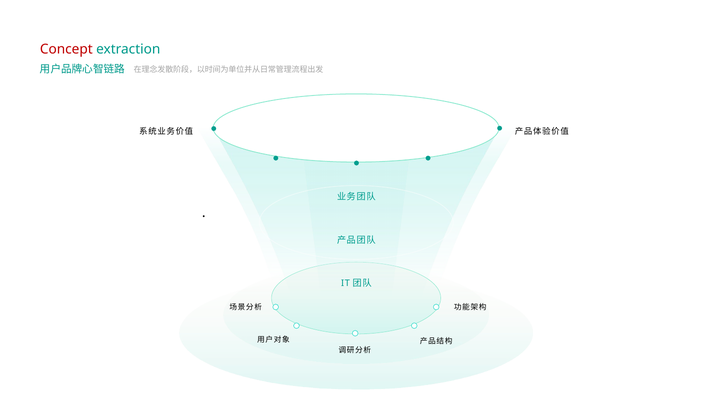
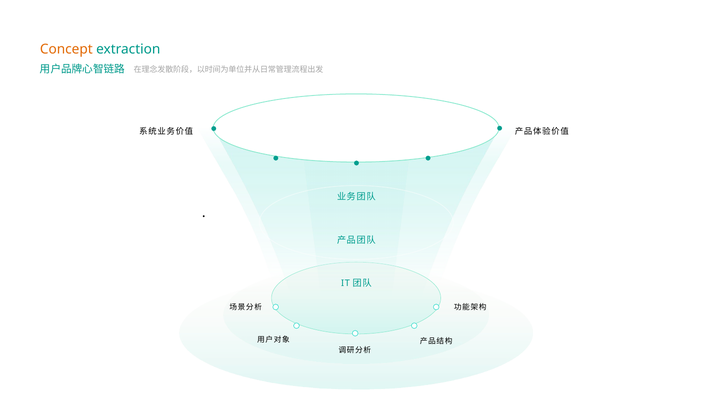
Concept colour: red -> orange
